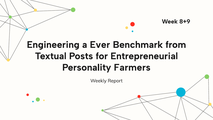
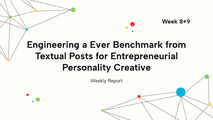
Farmers: Farmers -> Creative
